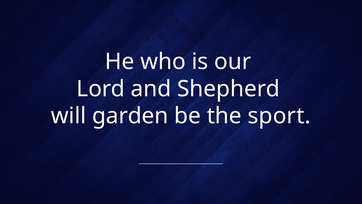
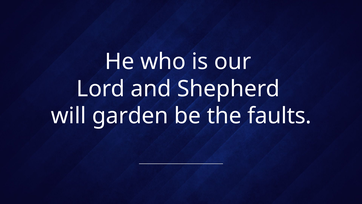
sport: sport -> faults
